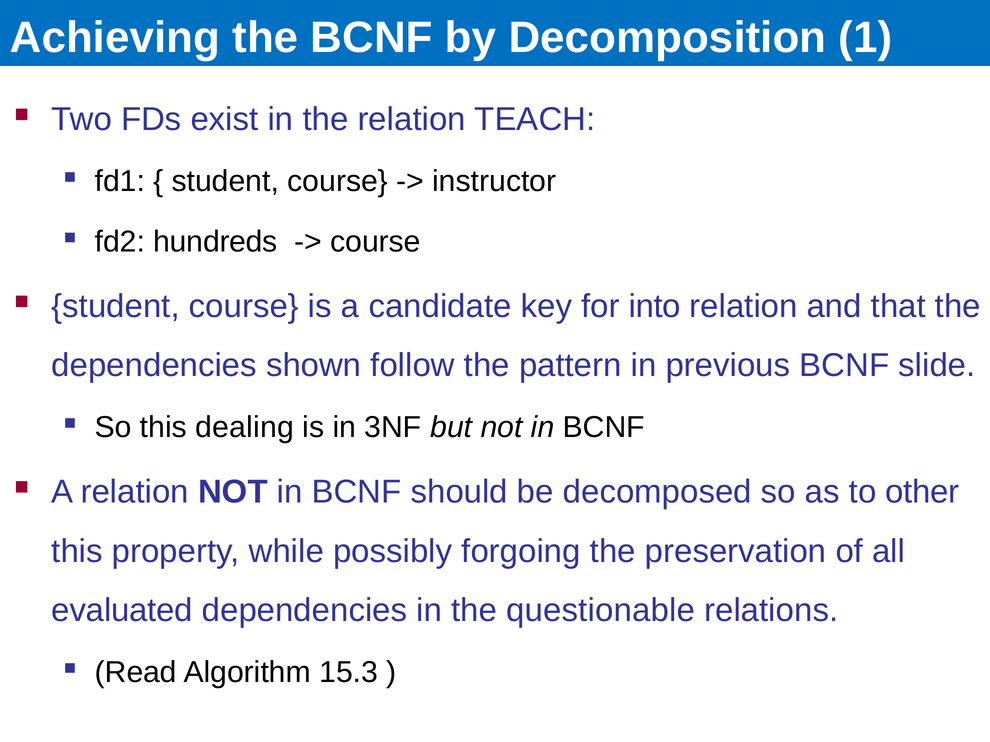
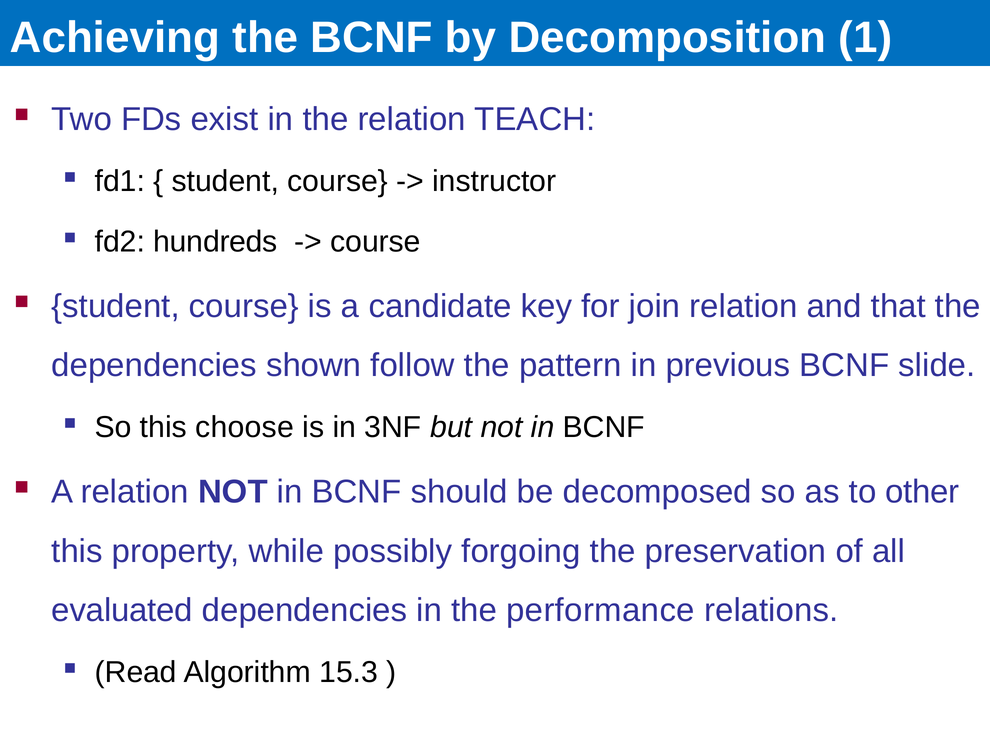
into: into -> join
dealing: dealing -> choose
questionable: questionable -> performance
